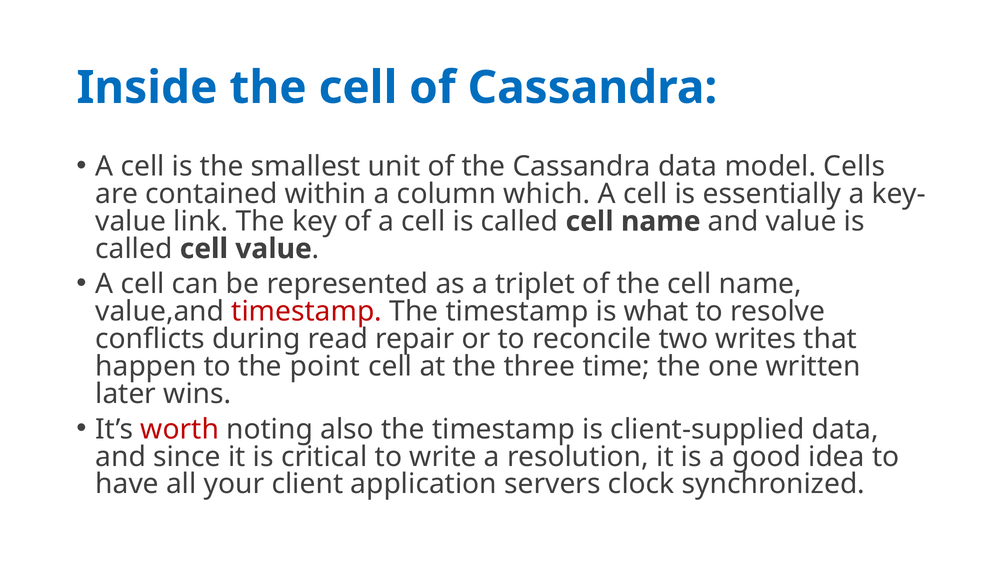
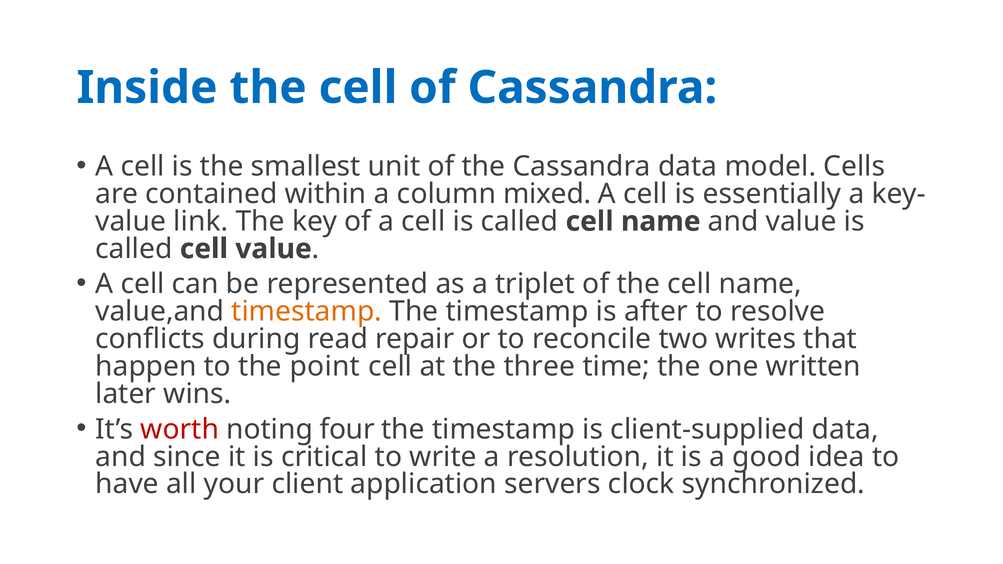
which: which -> mixed
timestamp at (307, 312) colour: red -> orange
what: what -> after
also: also -> four
